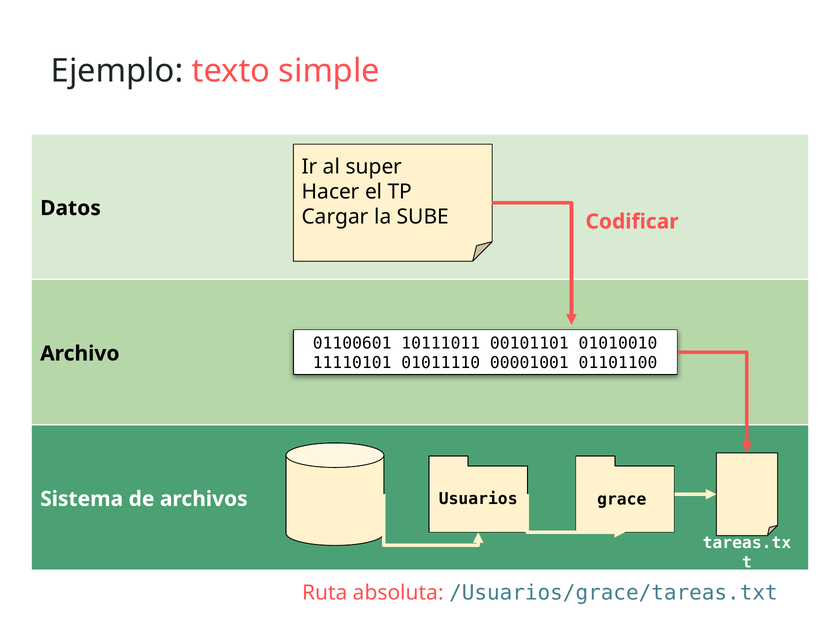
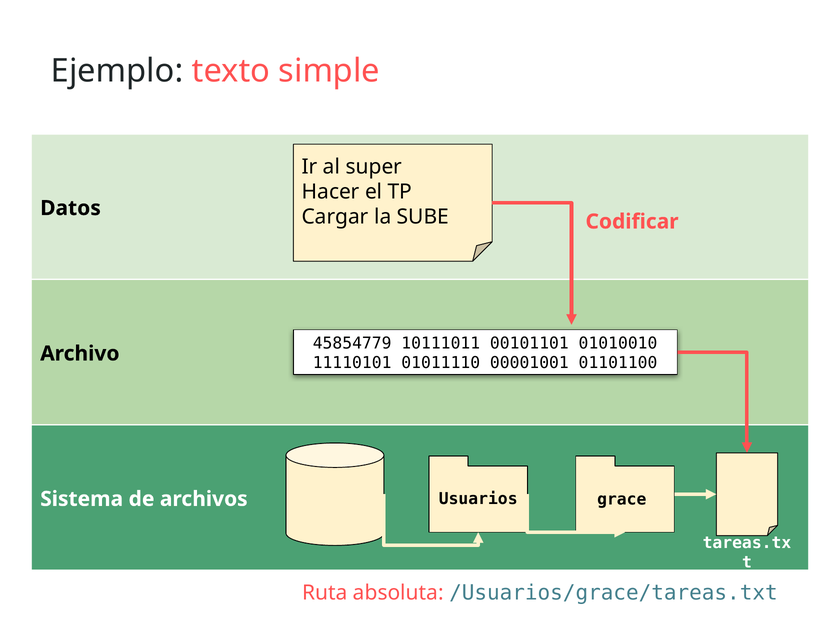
01100601: 01100601 -> 45854779
